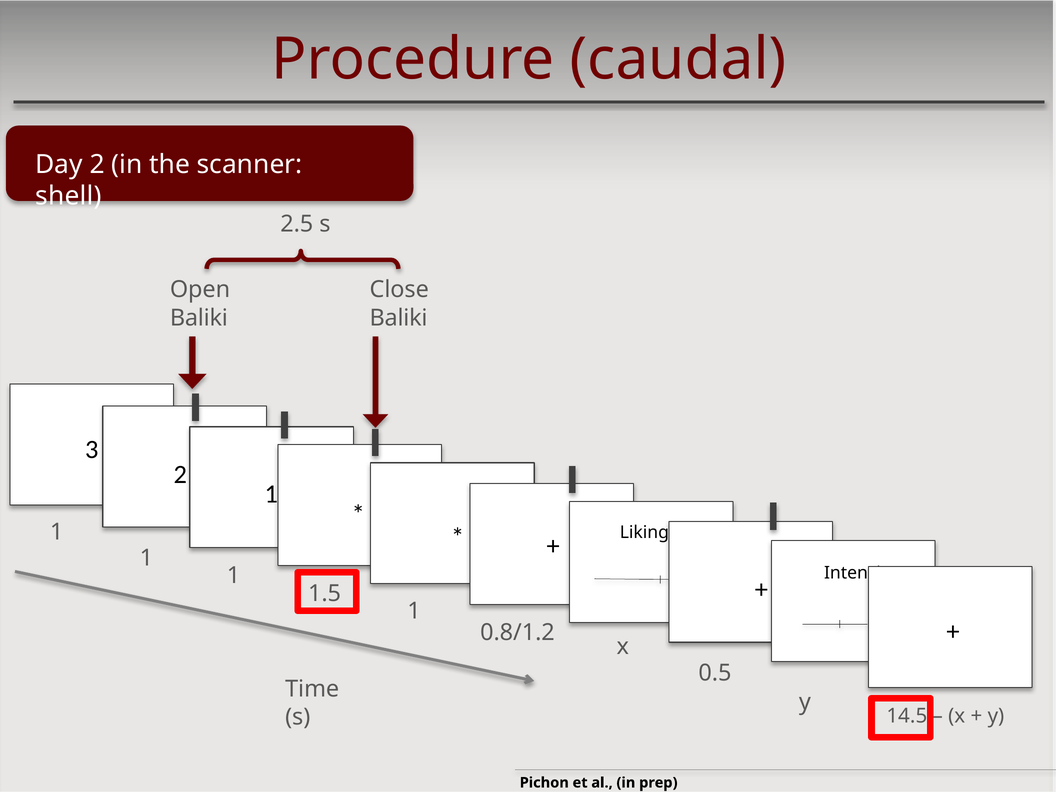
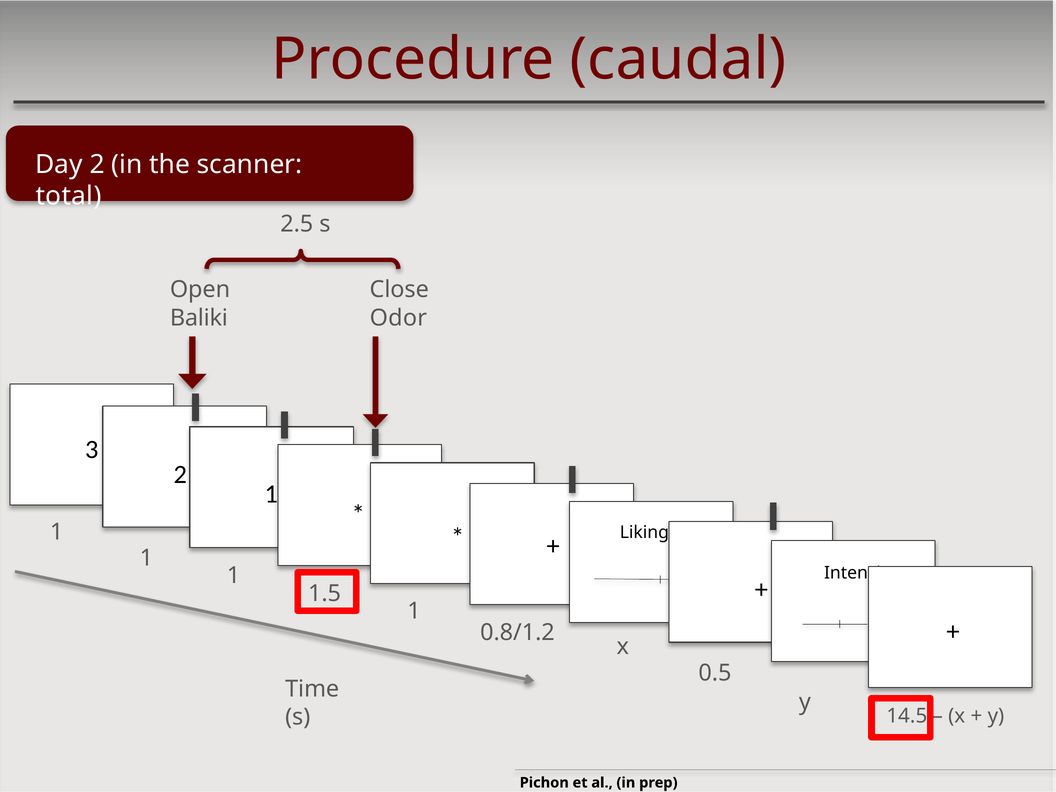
shell: shell -> total
Baliki at (399, 318): Baliki -> Odor
